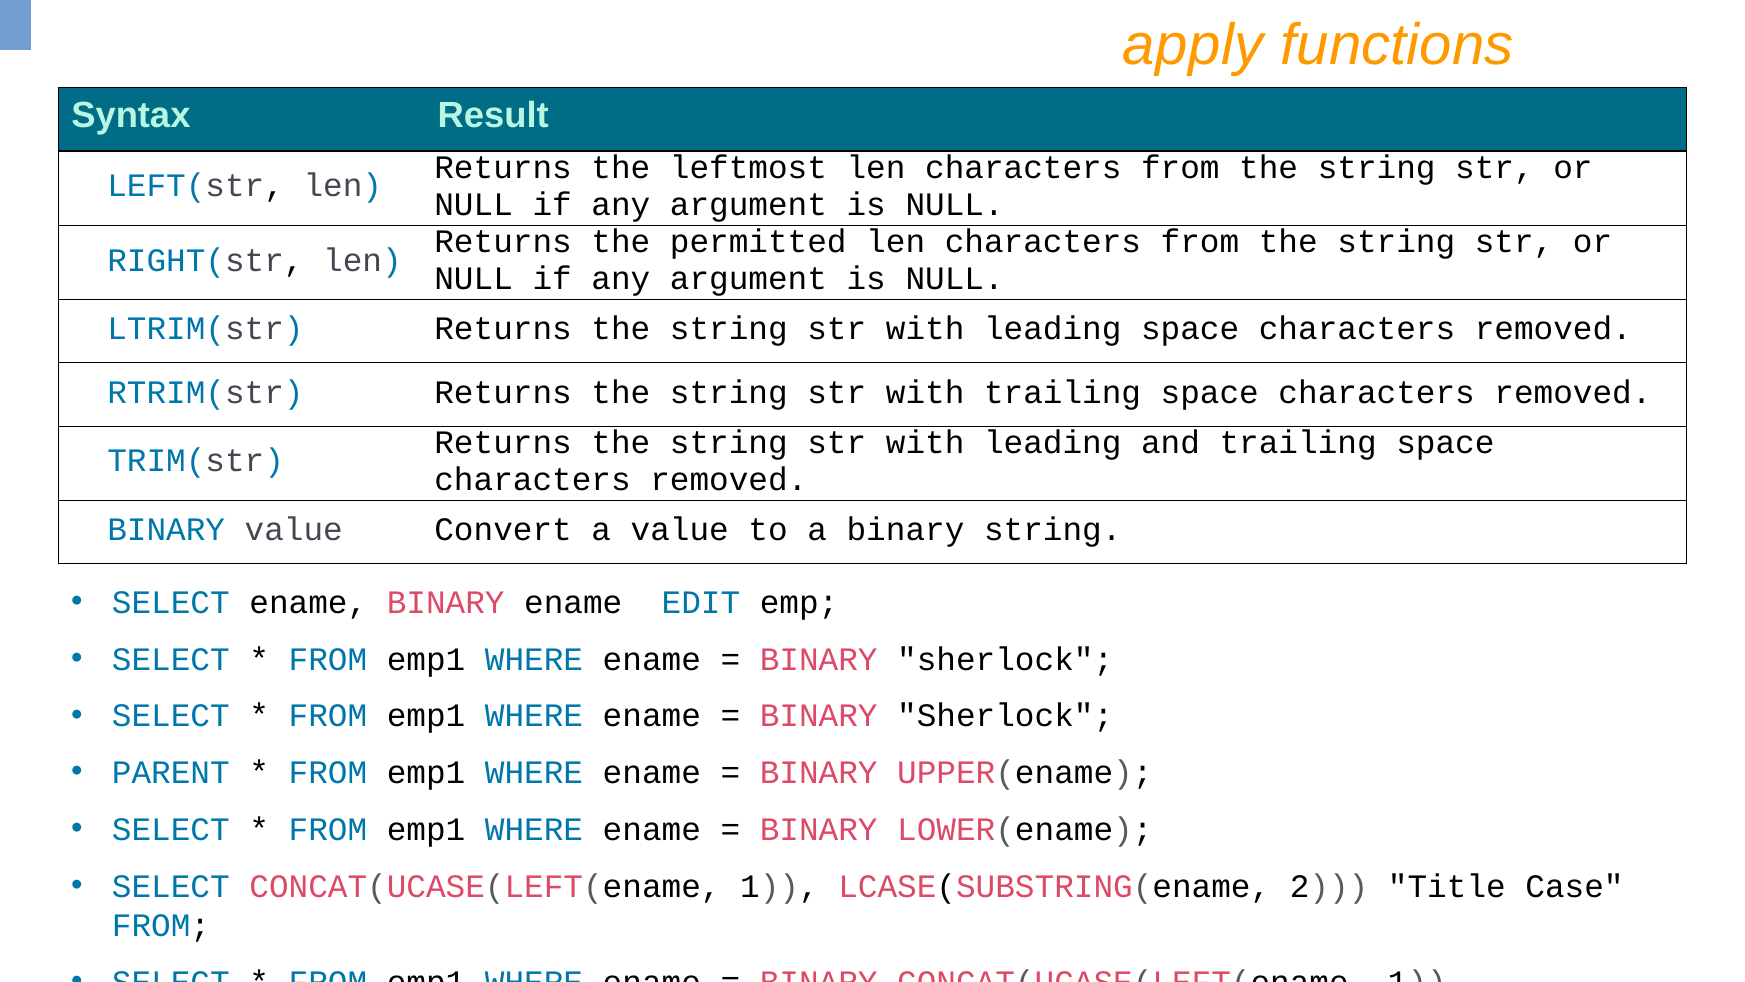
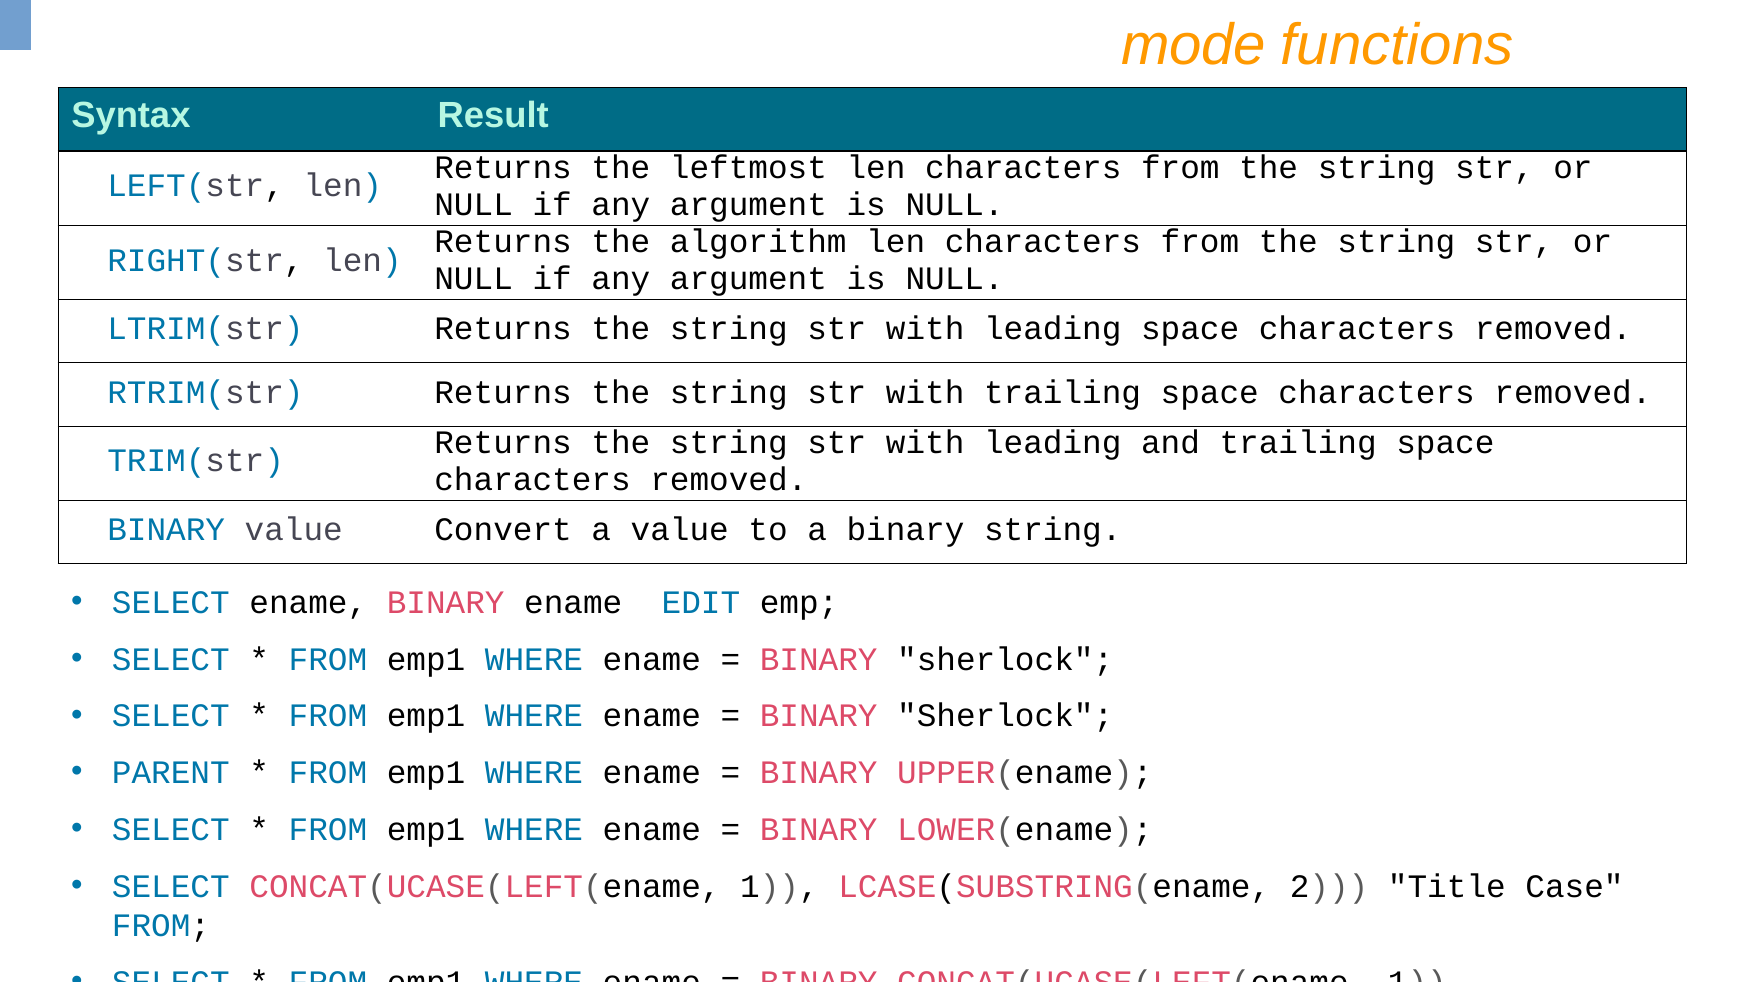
apply: apply -> mode
permitted: permitted -> algorithm
